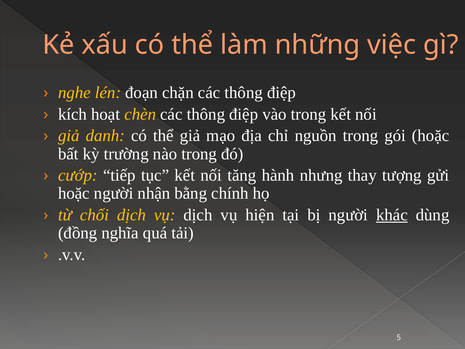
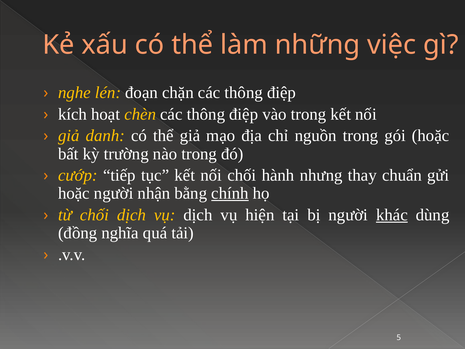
nối tăng: tăng -> chối
tượng: tượng -> chuẩn
chính underline: none -> present
